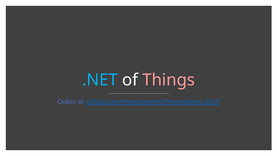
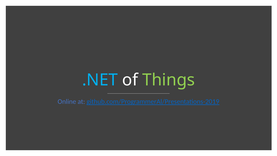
Things colour: pink -> light green
